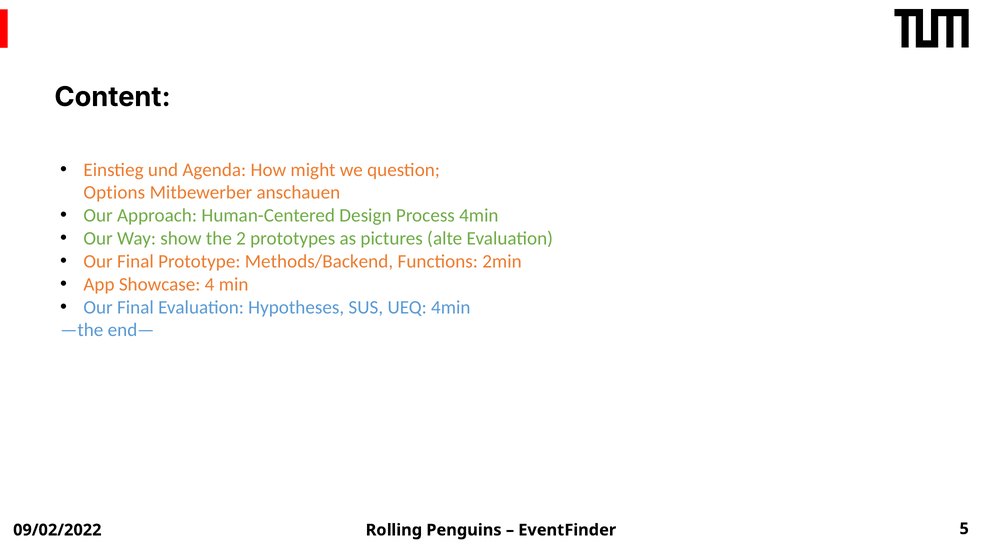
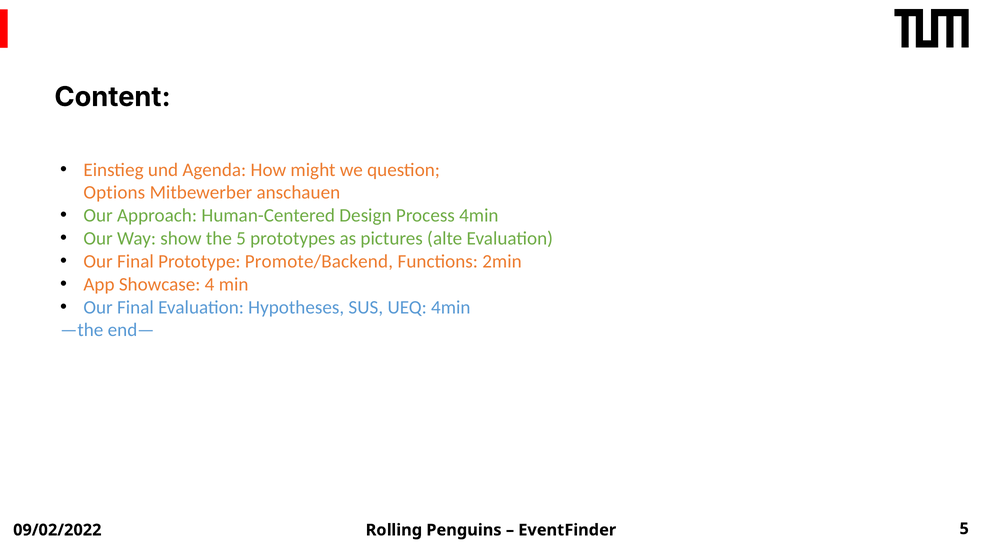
the 2: 2 -> 5
Methods/Backend: Methods/Backend -> Promote/Backend
